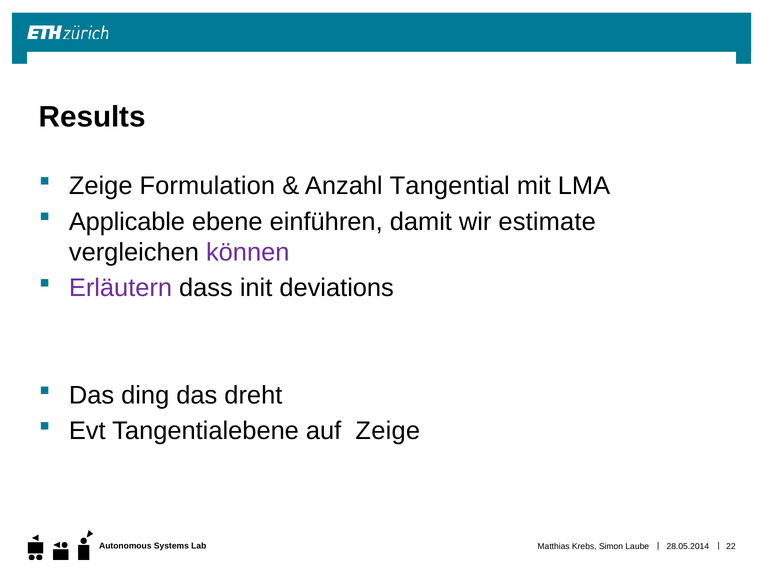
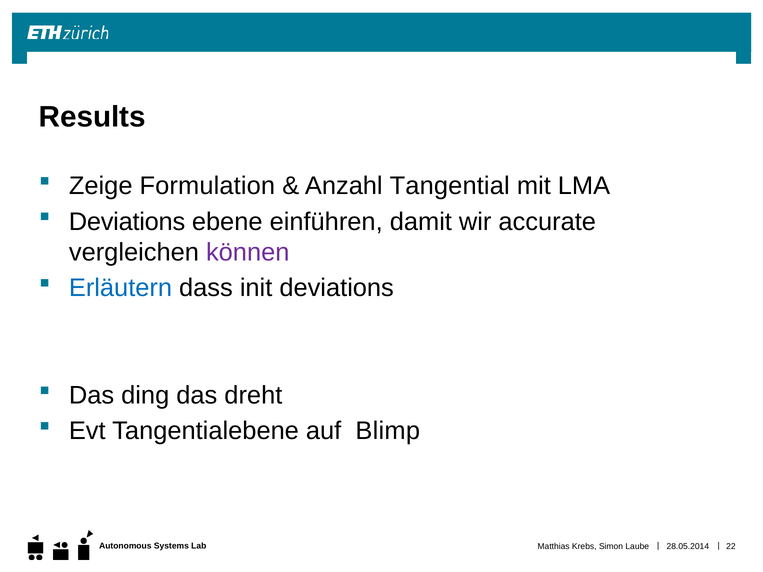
Applicable at (127, 222): Applicable -> Deviations
estimate: estimate -> accurate
Erläutern colour: purple -> blue
auf Zeige: Zeige -> Blimp
